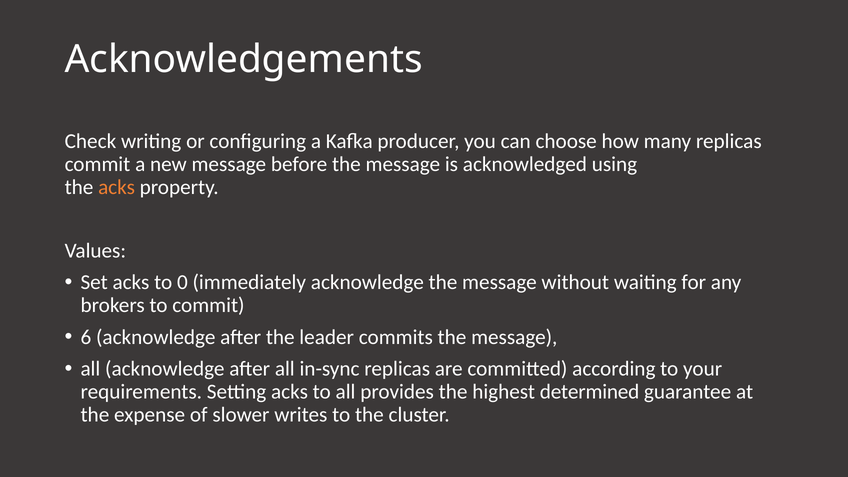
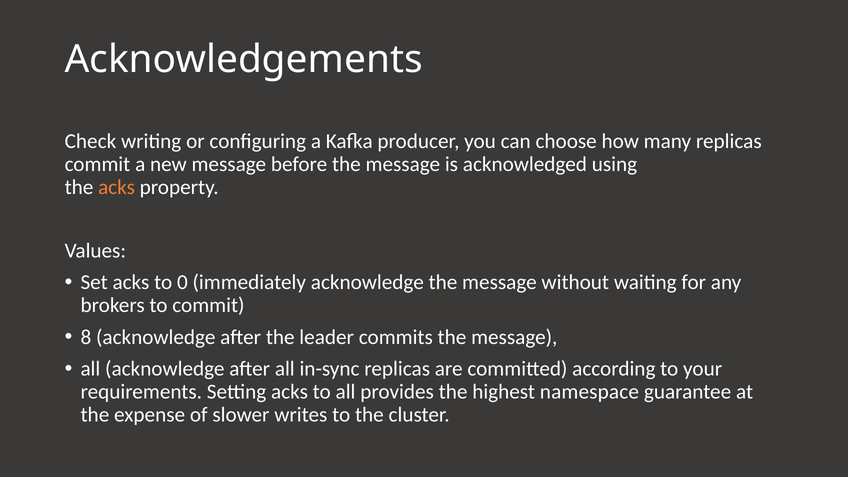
6: 6 -> 8
determined: determined -> namespace
